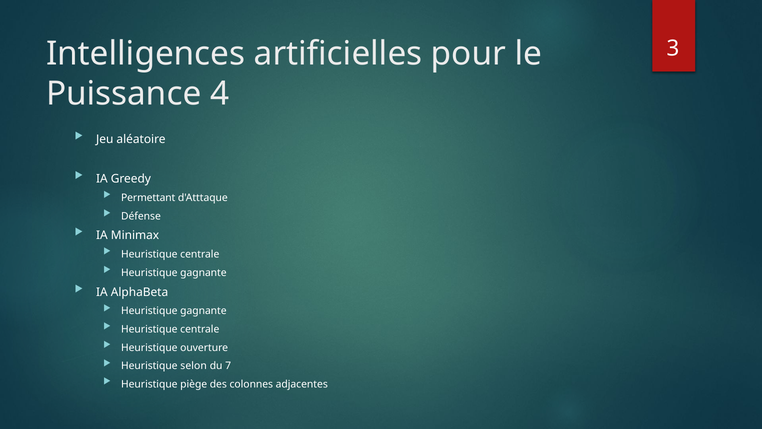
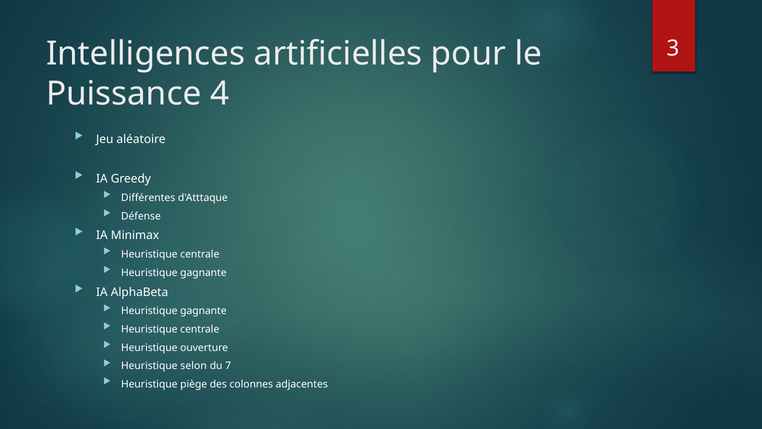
Permettant: Permettant -> Différentes
